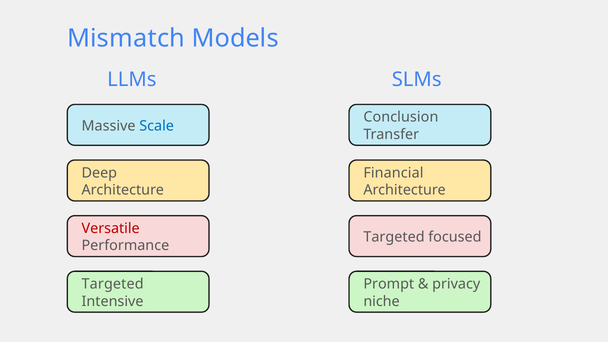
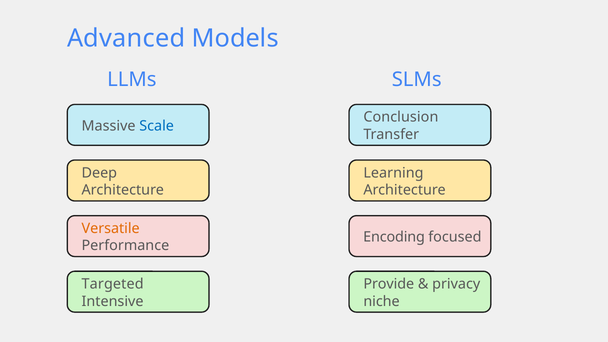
Mismatch: Mismatch -> Advanced
Financial: Financial -> Learning
Versatile colour: red -> orange
Targeted at (394, 237): Targeted -> Encoding
Prompt: Prompt -> Provide
